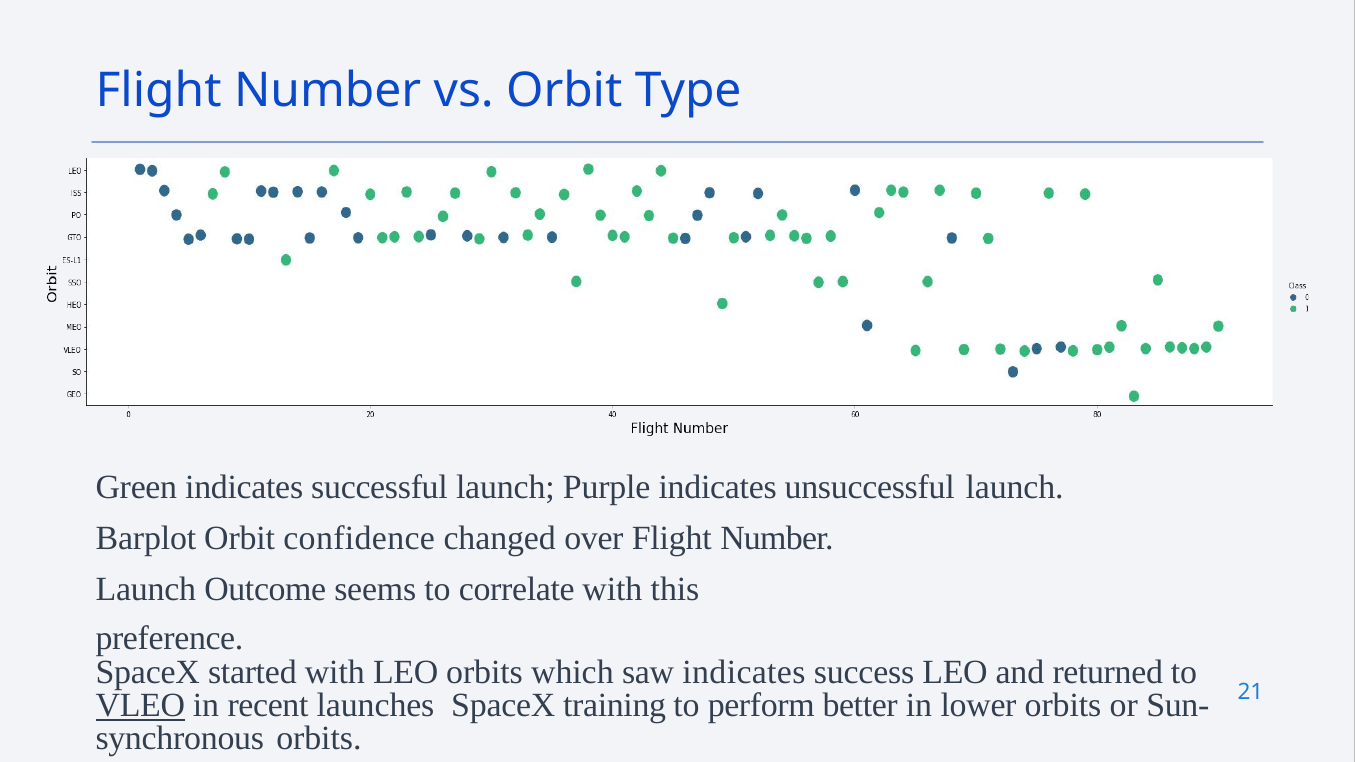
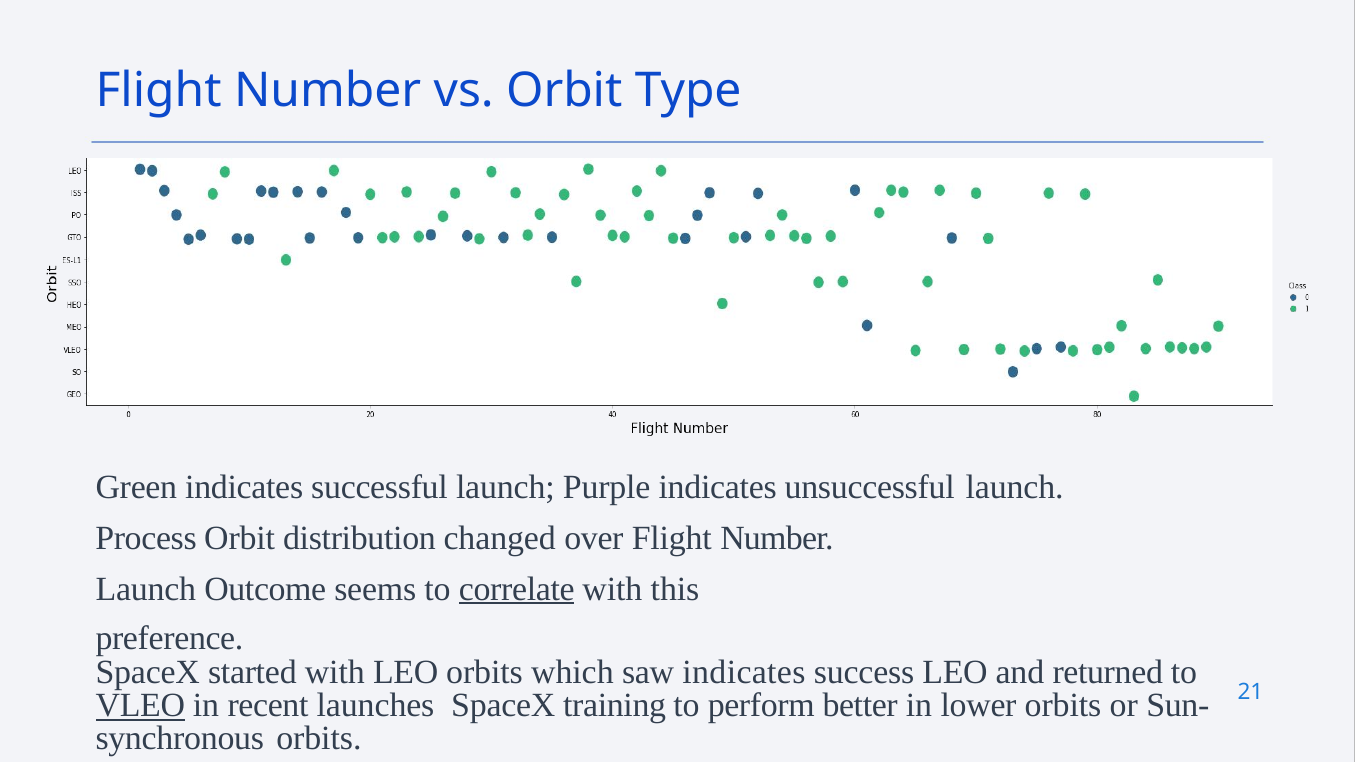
Barplot: Barplot -> Process
confidence: confidence -> distribution
correlate underline: none -> present
